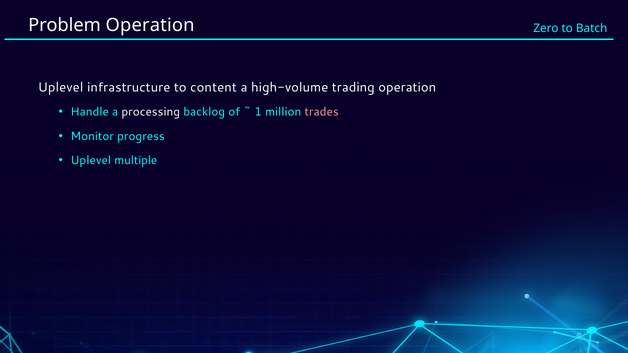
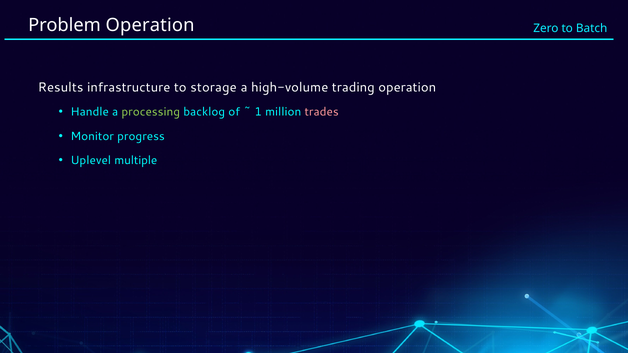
Uplevel at (61, 87): Uplevel -> Results
content: content -> storage
processing colour: white -> light green
